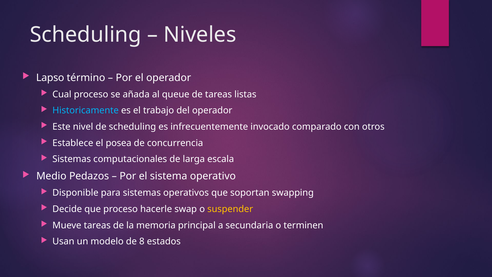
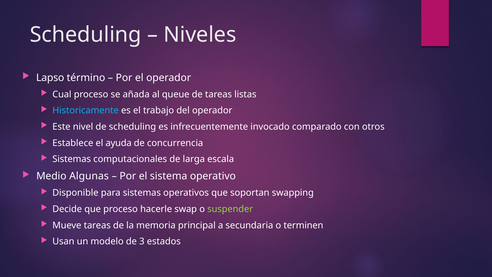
posea: posea -> ayuda
Pedazos: Pedazos -> Algunas
suspender colour: yellow -> light green
8: 8 -> 3
